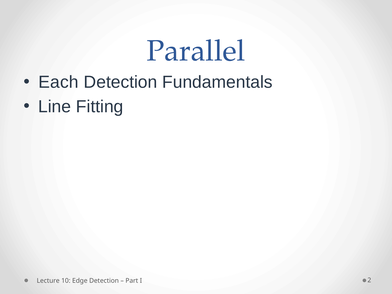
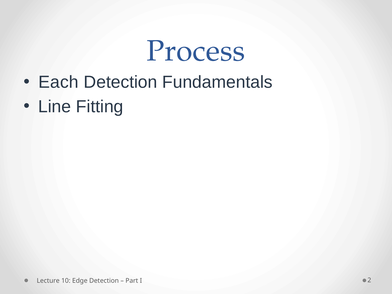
Parallel: Parallel -> Process
